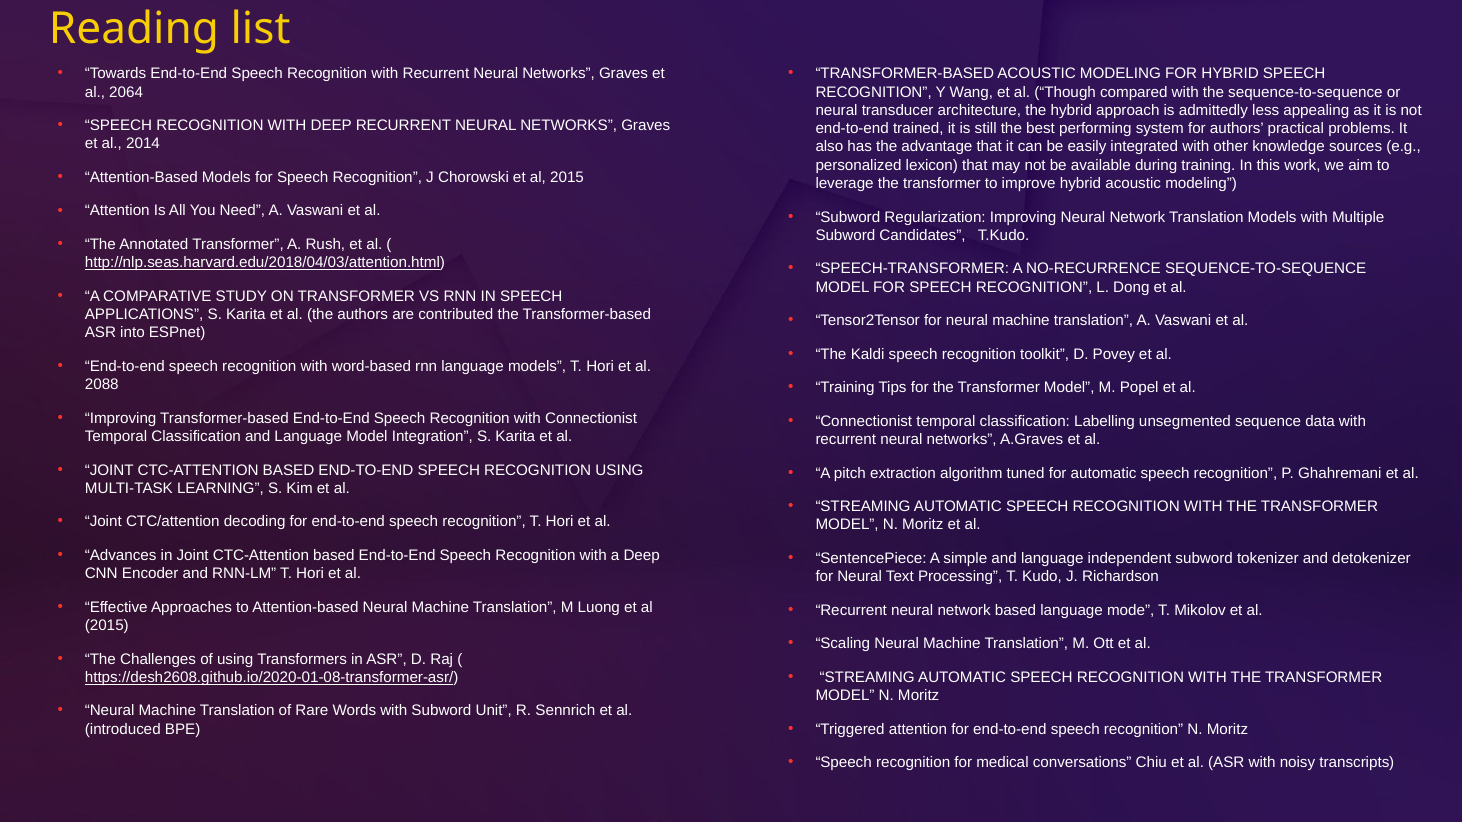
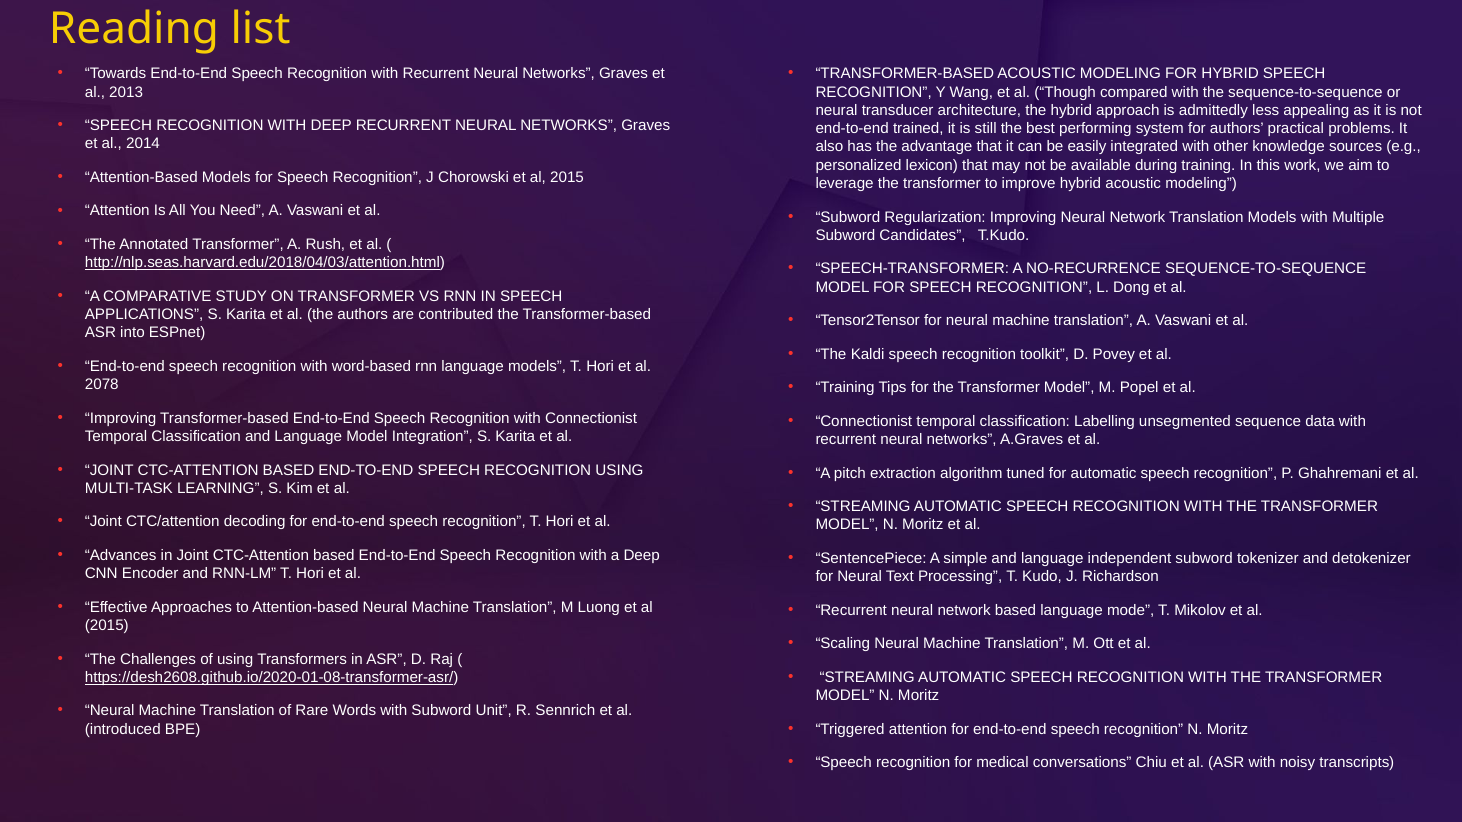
2064: 2064 -> 2013
2088: 2088 -> 2078
